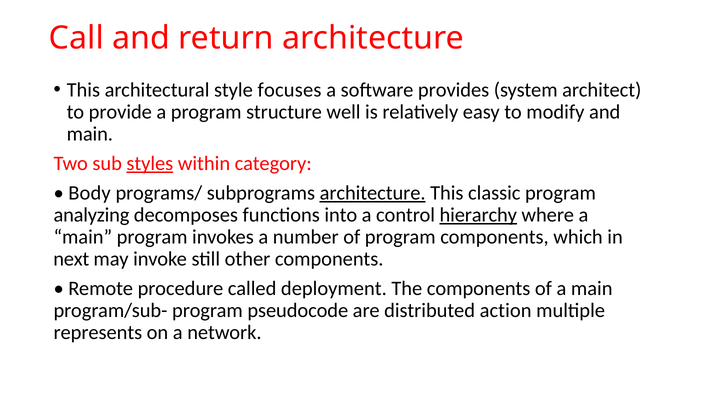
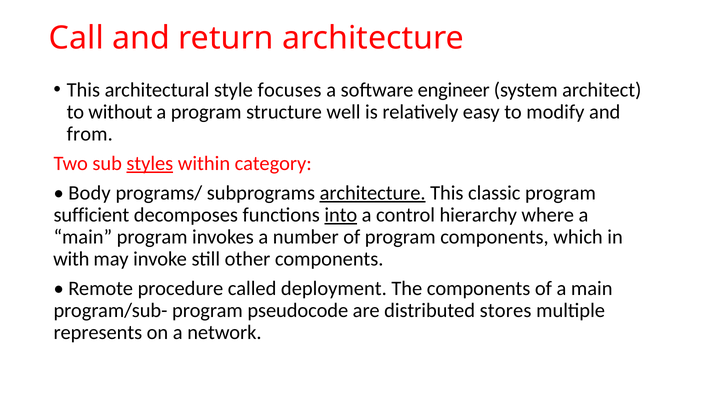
provides: provides -> engineer
provide: provide -> without
main at (90, 134): main -> from
analyzing: analyzing -> sufficient
into underline: none -> present
hierarchy underline: present -> none
next: next -> with
action: action -> stores
